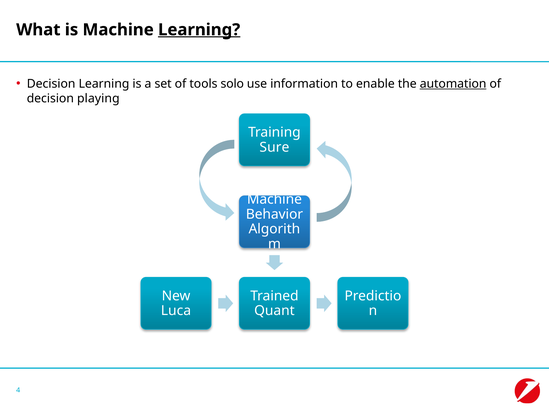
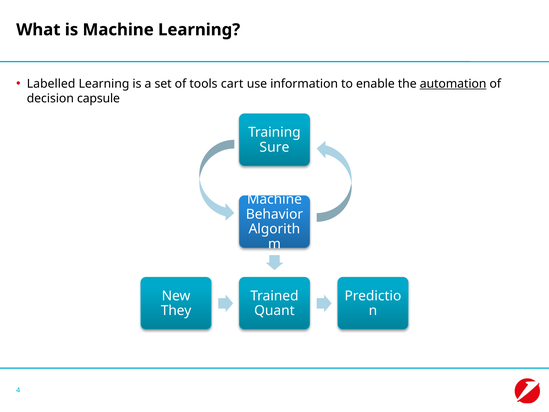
Learning at (199, 30) underline: present -> none
Decision at (51, 84): Decision -> Labelled
solo: solo -> cart
playing: playing -> capsule
Luca: Luca -> They
